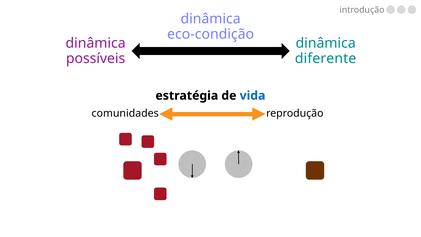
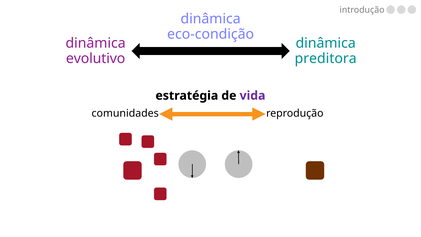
possíveis: possíveis -> evolutivo
diferente: diferente -> preditora
vida colour: blue -> purple
